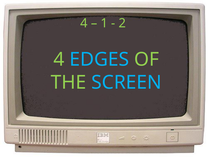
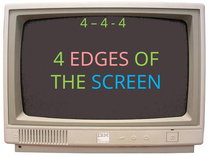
1 at (104, 23): 1 -> 4
2 at (122, 23): 2 -> 4
EDGES colour: light blue -> pink
